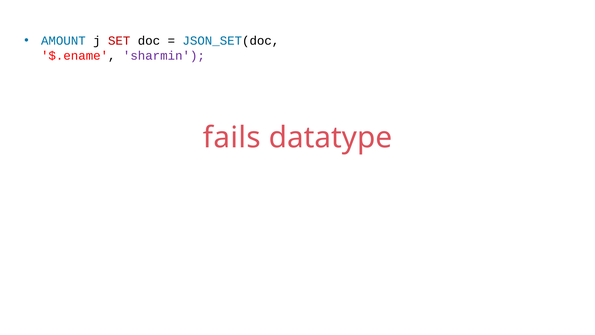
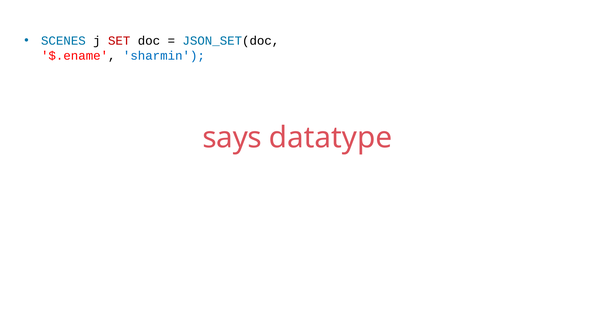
AMOUNT: AMOUNT -> SCENES
sharmin colour: purple -> blue
fails: fails -> says
